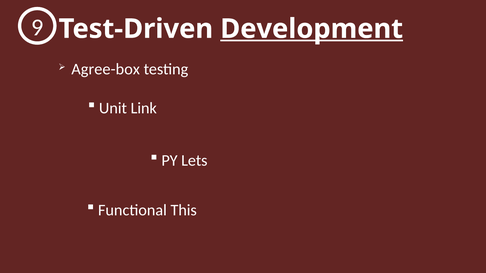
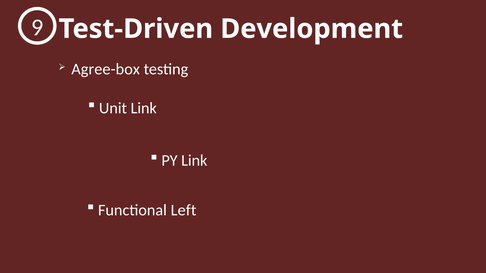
Development underline: present -> none
PY Lets: Lets -> Link
This: This -> Left
